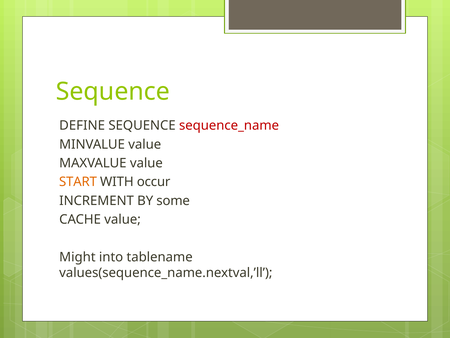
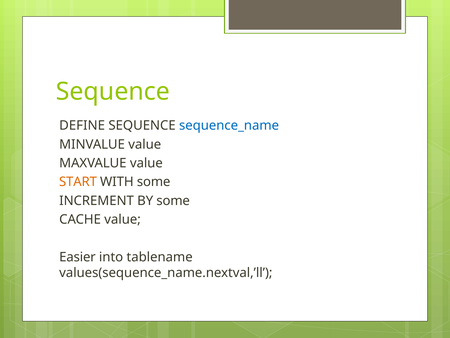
sequence_name colour: red -> blue
WITH occur: occur -> some
Might: Might -> Easier
